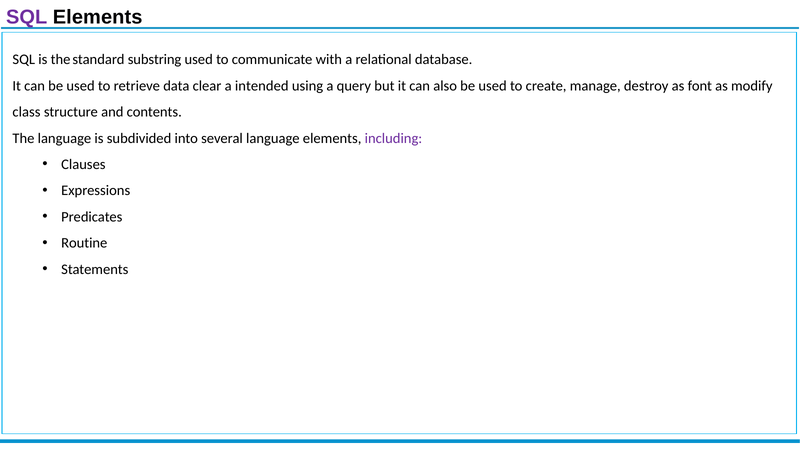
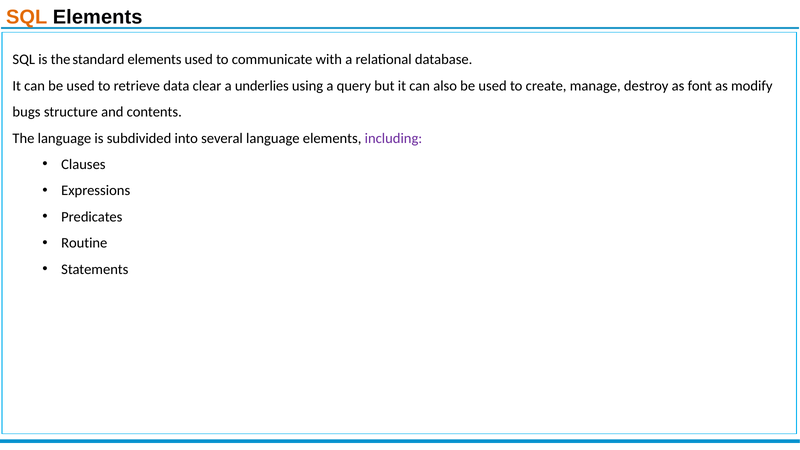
SQL at (27, 17) colour: purple -> orange
substring at (155, 60): substring -> elements
intended: intended -> underlies
class: class -> bugs
